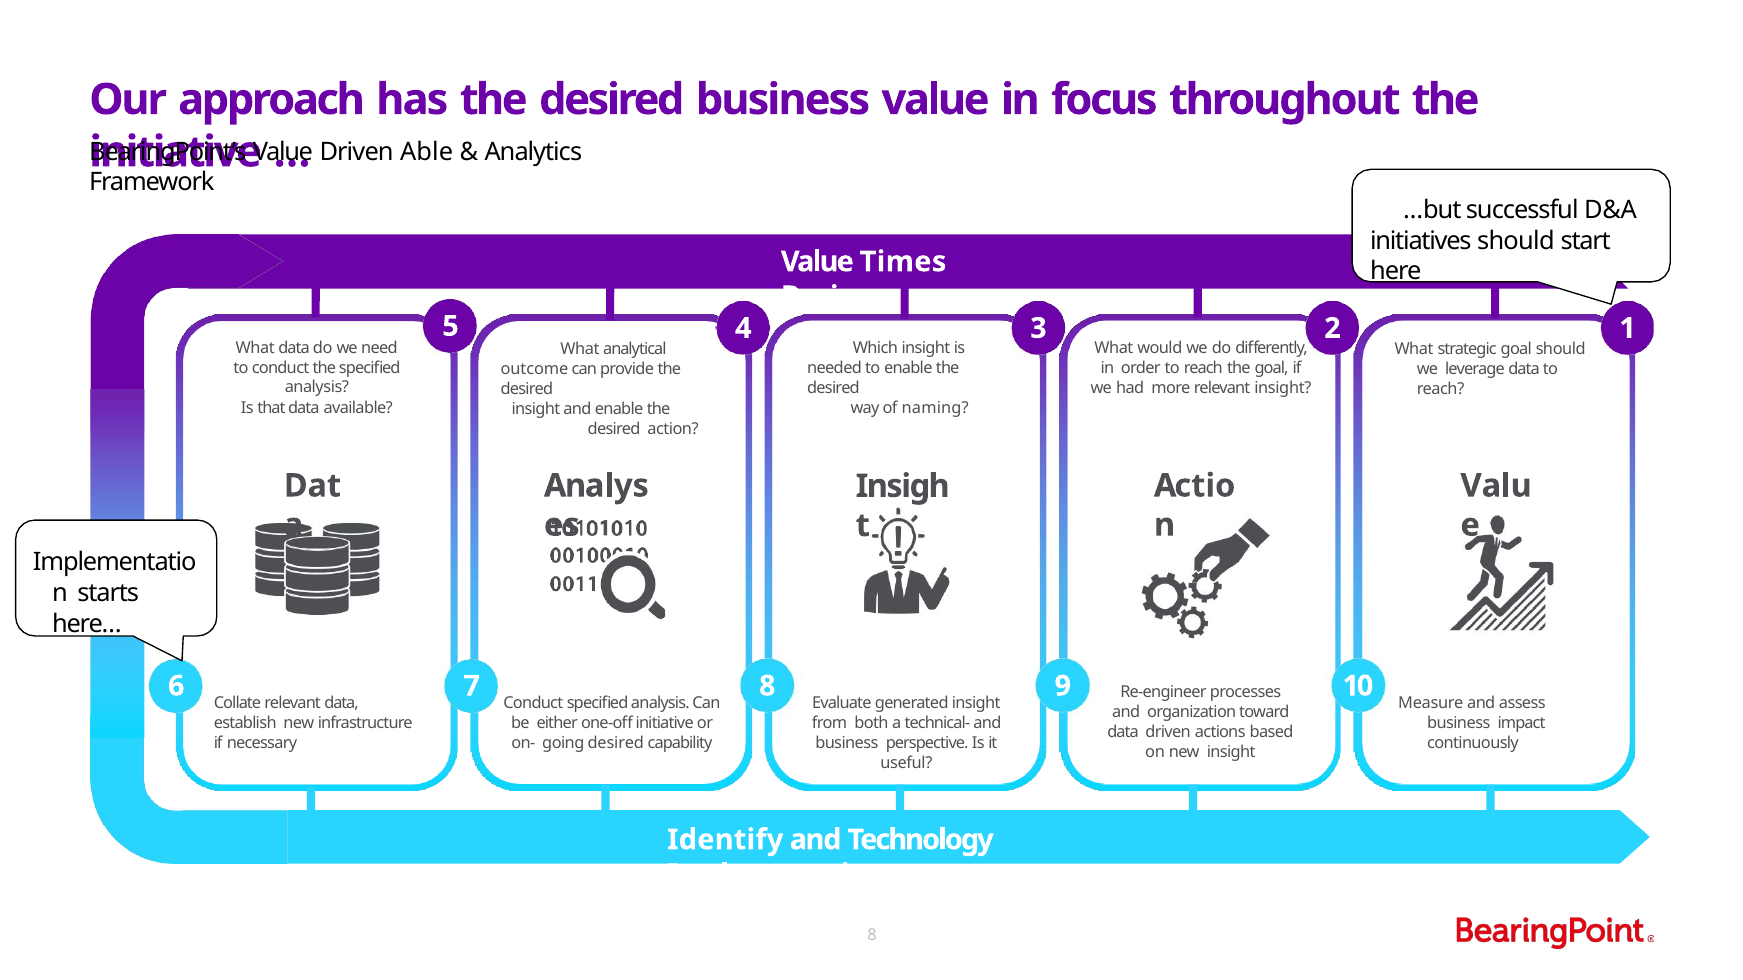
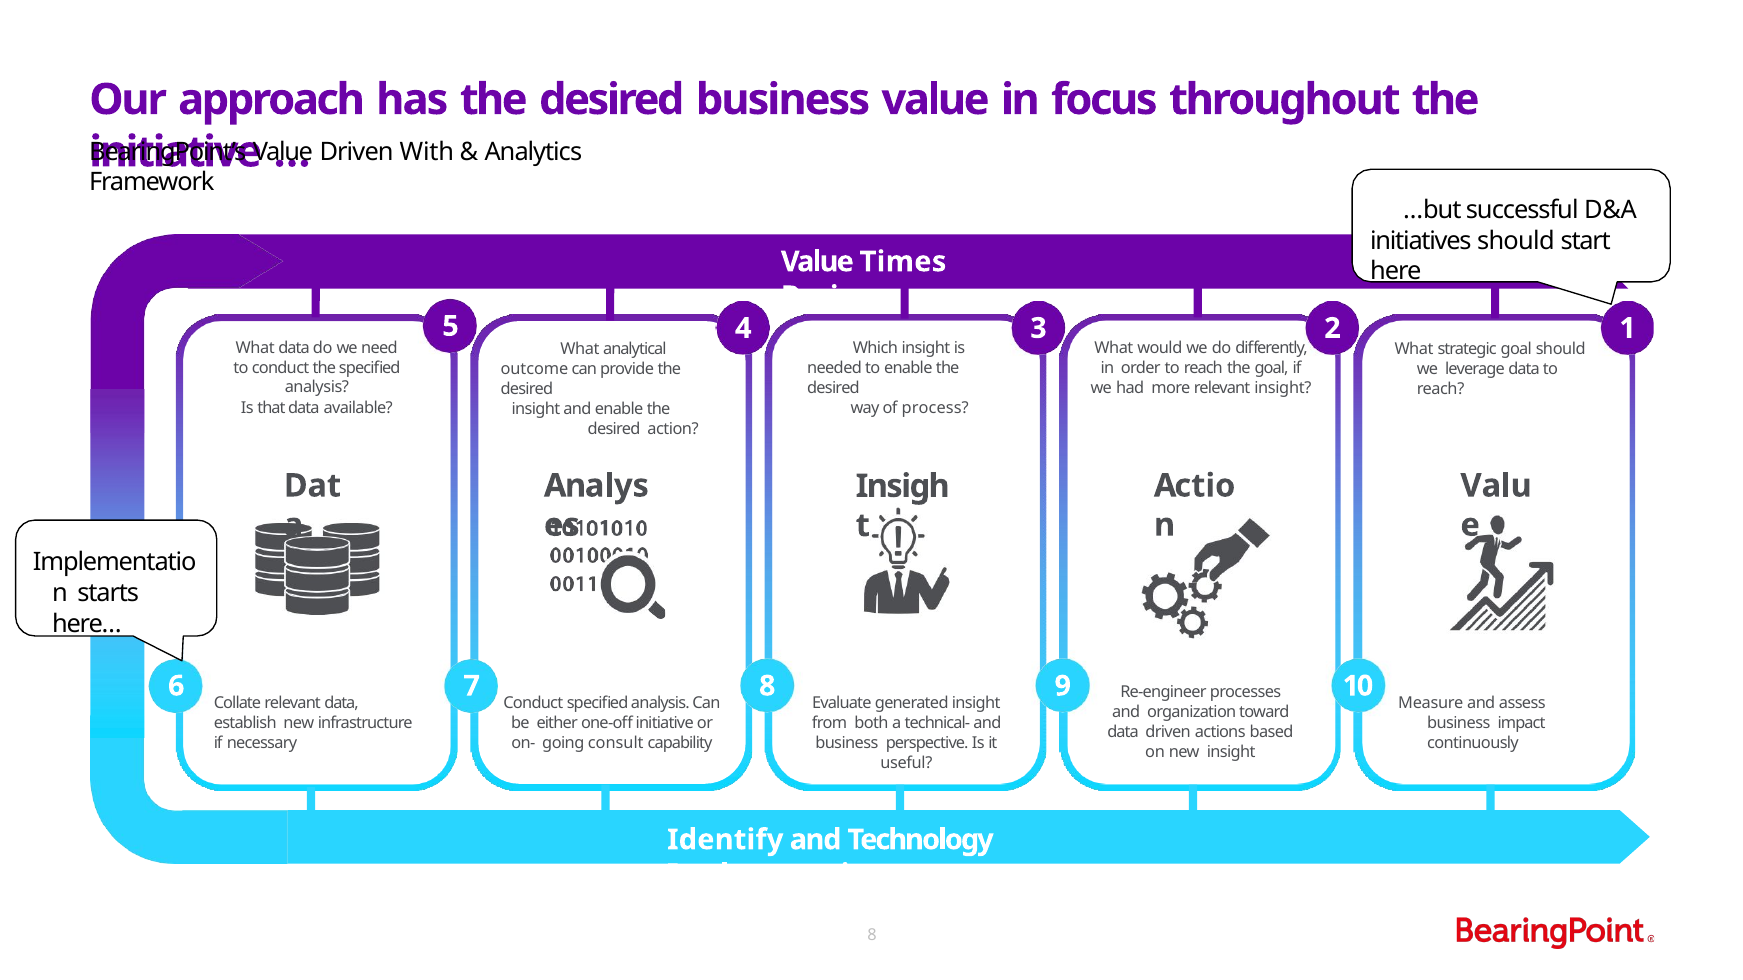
Able: Able -> With
naming: naming -> process
going desired: desired -> consult
